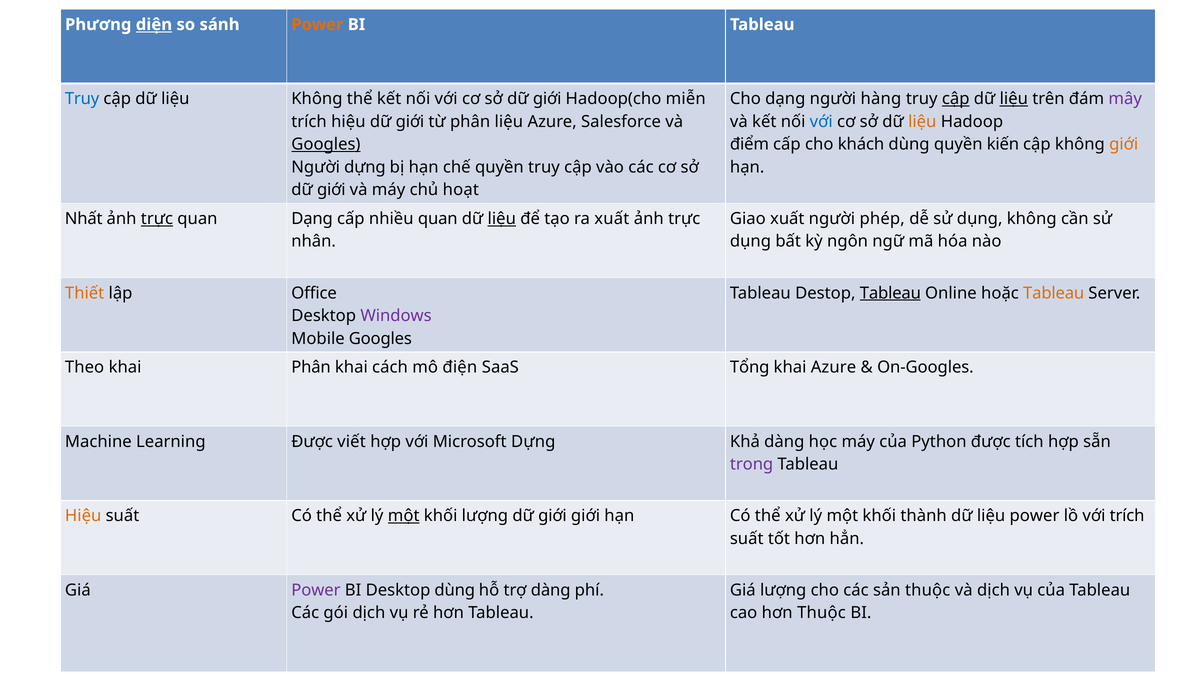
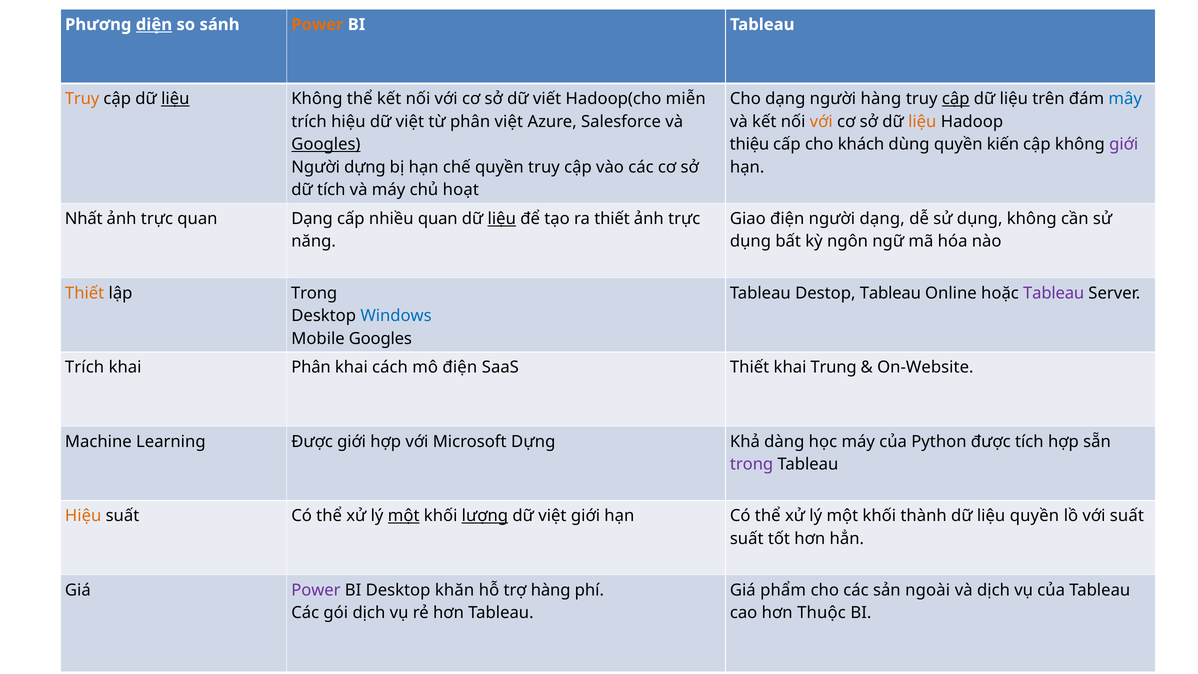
Truy at (82, 99) colour: blue -> orange
liệu at (175, 99) underline: none -> present
giới at (547, 99): giới -> viết
liệu at (1014, 99) underline: present -> none
mây colour: purple -> blue
giới at (410, 122): giới -> việt
phân liệu: liệu -> việt
với at (821, 122) colour: blue -> orange
điểm: điểm -> thiệu
giới at (1124, 144) colour: orange -> purple
giới at (331, 190): giới -> tích
trực at (157, 219) underline: present -> none
ra xuất: xuất -> thiết
Giao xuất: xuất -> điện
người phép: phép -> dạng
nhân: nhân -> năng
lập Office: Office -> Trong
Tableau at (890, 293) underline: present -> none
Tableau at (1054, 293) colour: orange -> purple
Windows colour: purple -> blue
Theo at (85, 367): Theo -> Trích
SaaS Tổng: Tổng -> Thiết
khai Azure: Azure -> Trung
On-Googles: On-Googles -> On-Website
Được viết: viết -> giới
lượng at (485, 516) underline: none -> present
giới at (552, 516): giới -> việt
liệu power: power -> quyền
với trích: trích -> suất
Desktop dùng: dùng -> khăn
trợ dàng: dàng -> hàng
Giá lượng: lượng -> phẩm
sản thuộc: thuộc -> ngoài
